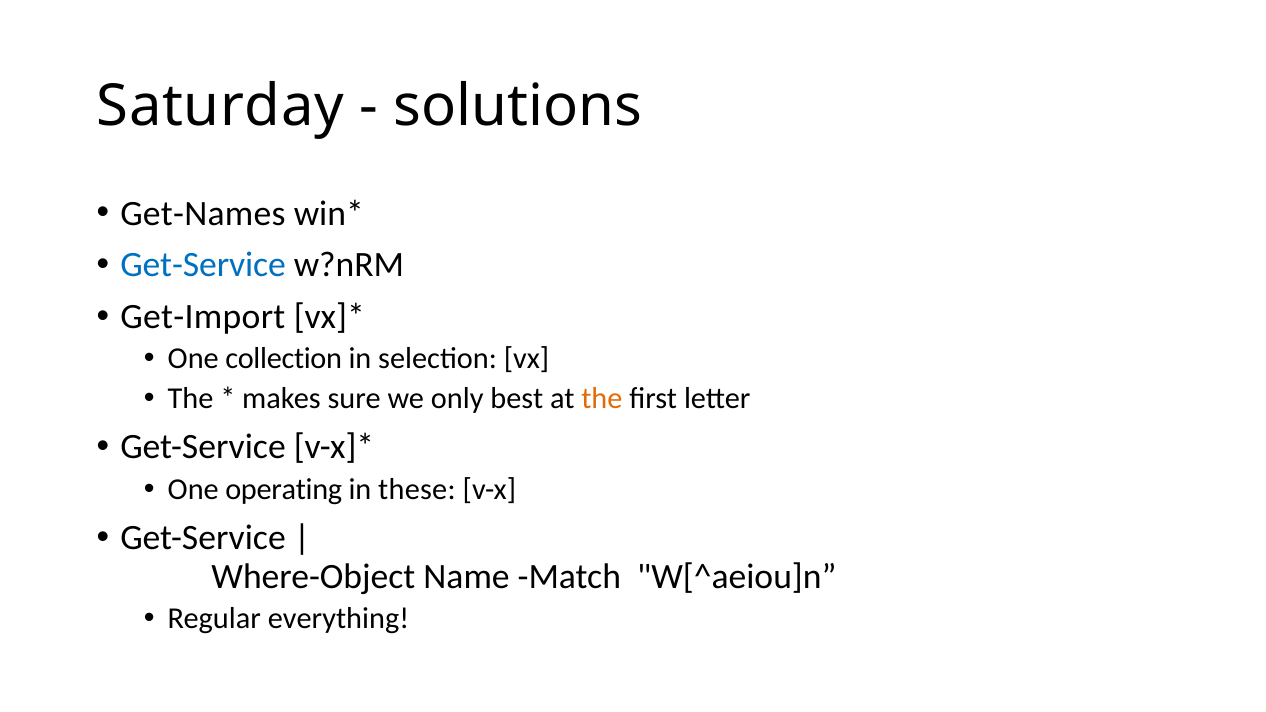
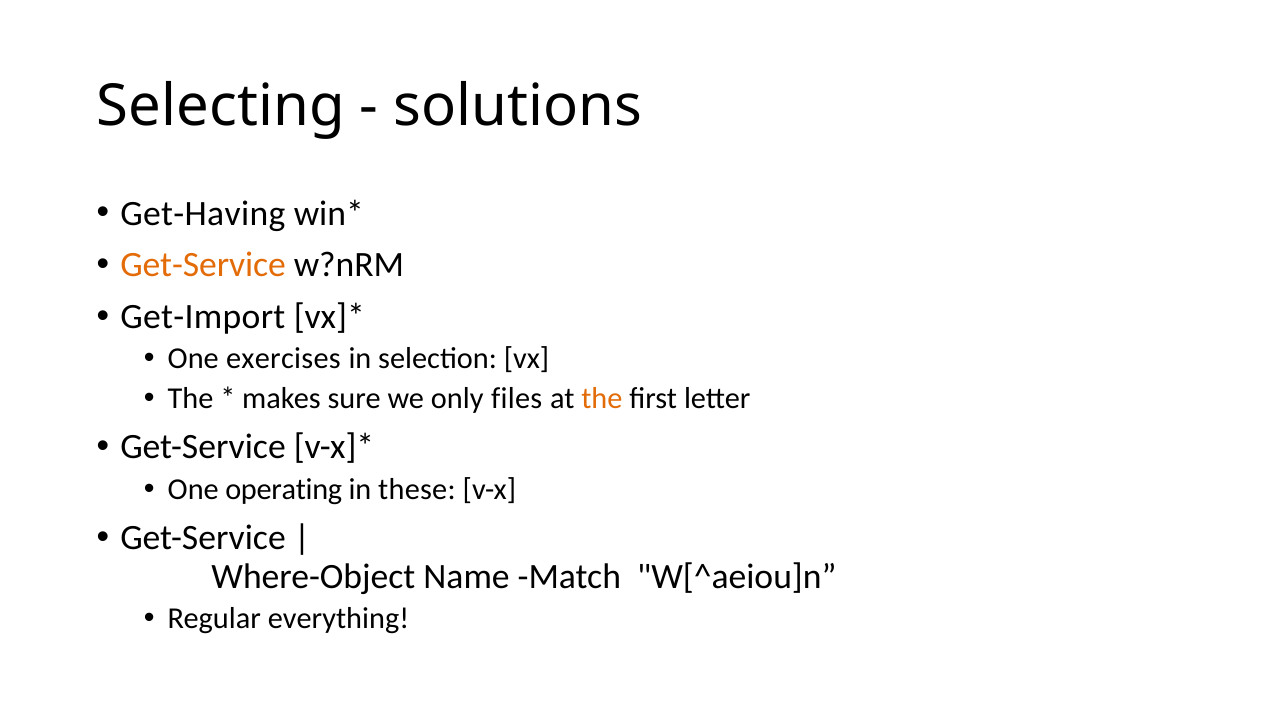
Saturday: Saturday -> Selecting
Get-Names: Get-Names -> Get-Having
Get-Service at (203, 265) colour: blue -> orange
collection: collection -> exercises
best: best -> files
